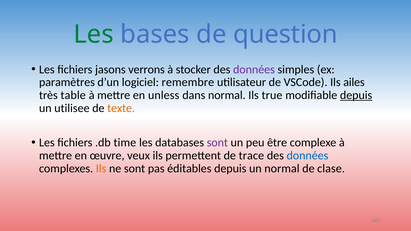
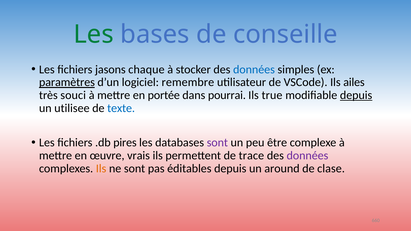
question: question -> conseille
verrons: verrons -> chaque
données at (254, 69) colour: purple -> blue
paramètres underline: none -> present
table: table -> souci
unless: unless -> portée
dans normal: normal -> pourrai
texte colour: orange -> blue
time: time -> pires
veux: veux -> vrais
données at (307, 156) colour: blue -> purple
un normal: normal -> around
